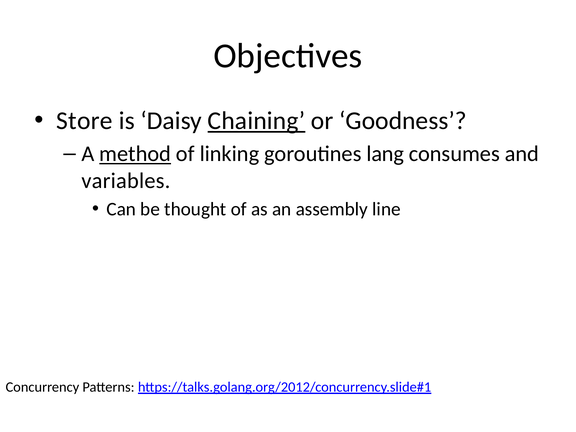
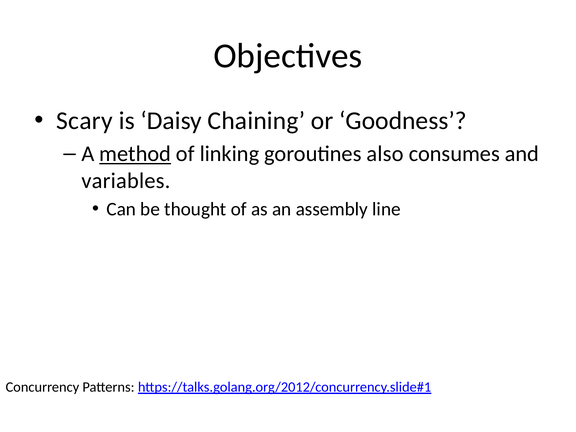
Store: Store -> Scary
Chaining underline: present -> none
lang: lang -> also
